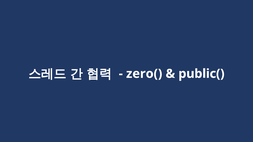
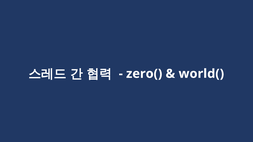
public(: public( -> world(
